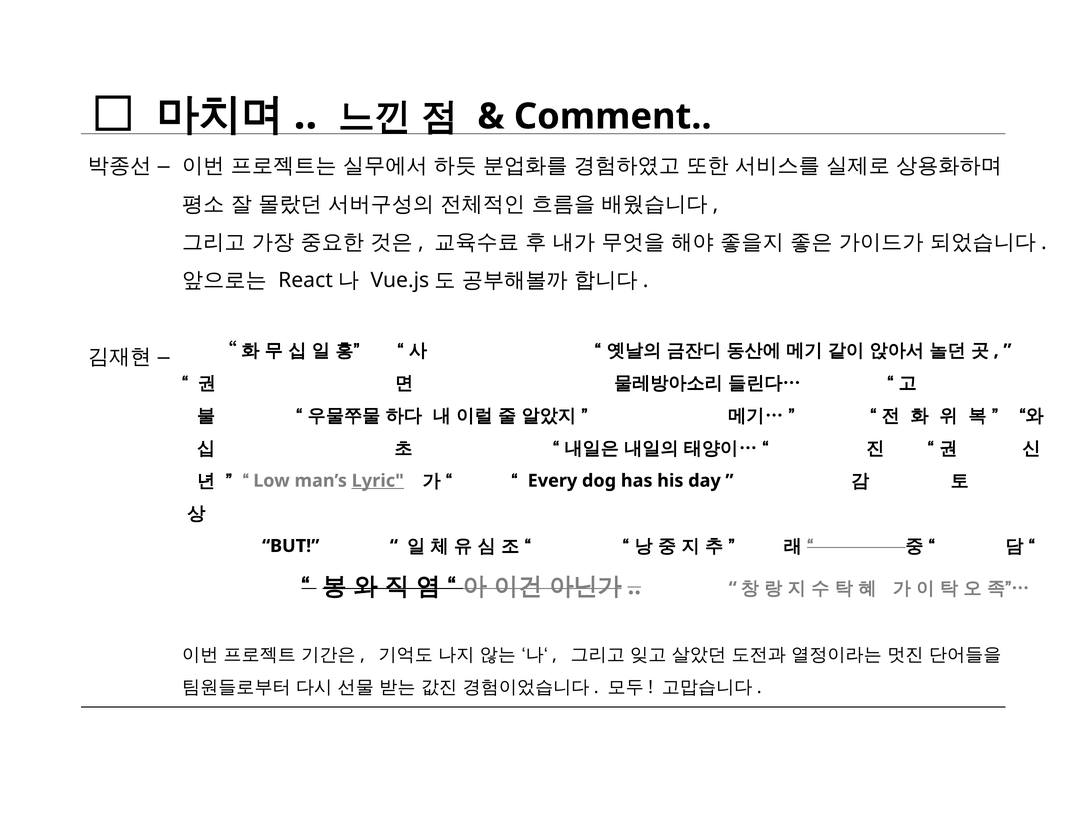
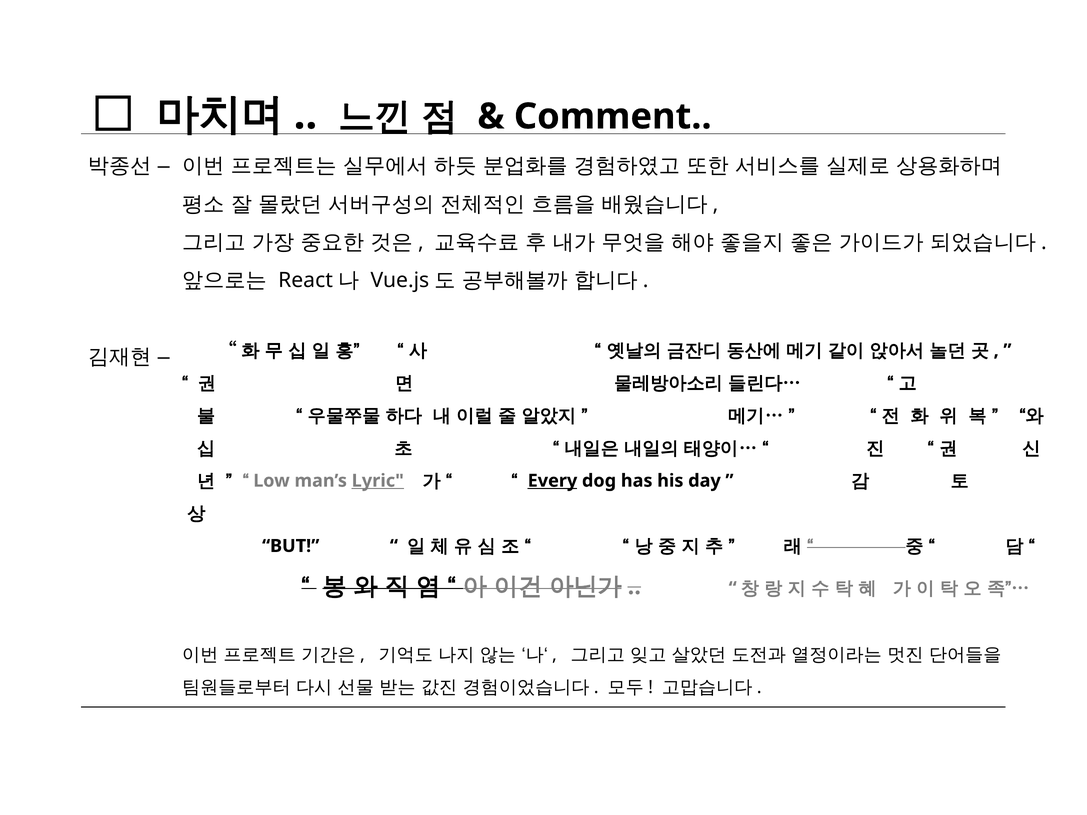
Every underline: none -> present
